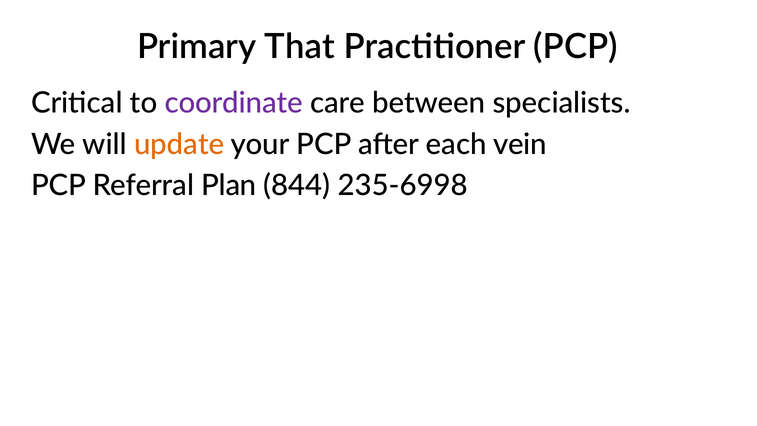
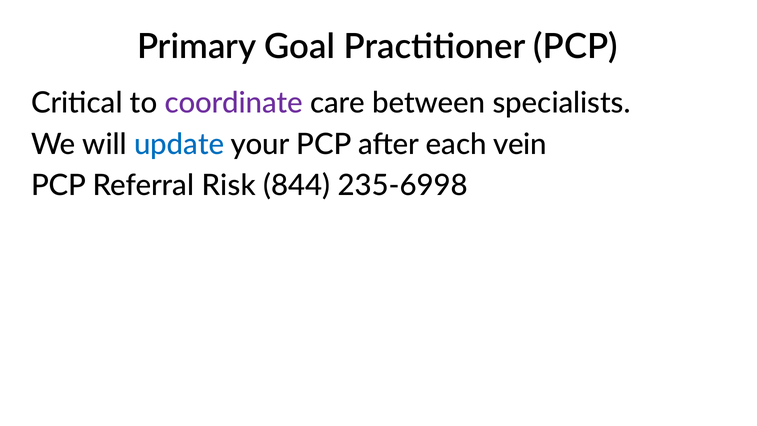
That: That -> Goal
update colour: orange -> blue
Plan: Plan -> Risk
